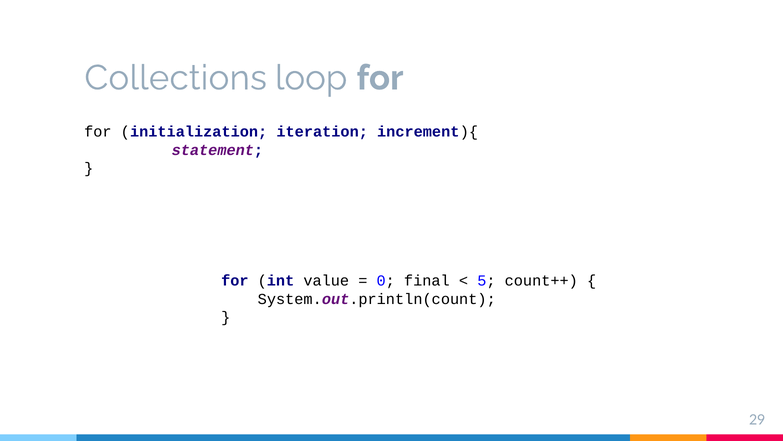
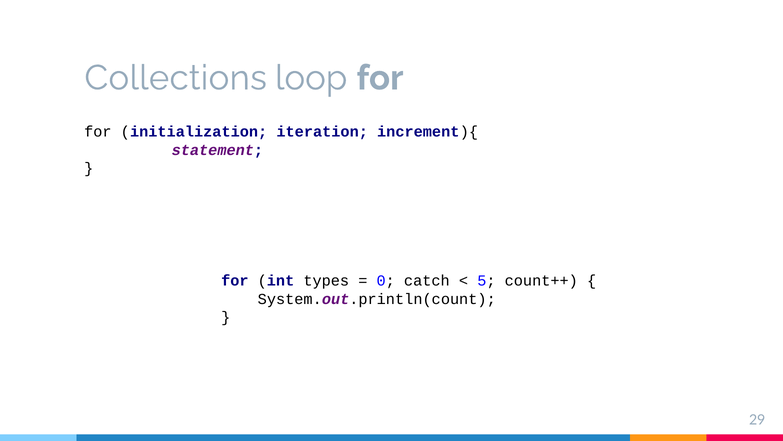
value: value -> types
final: final -> catch
